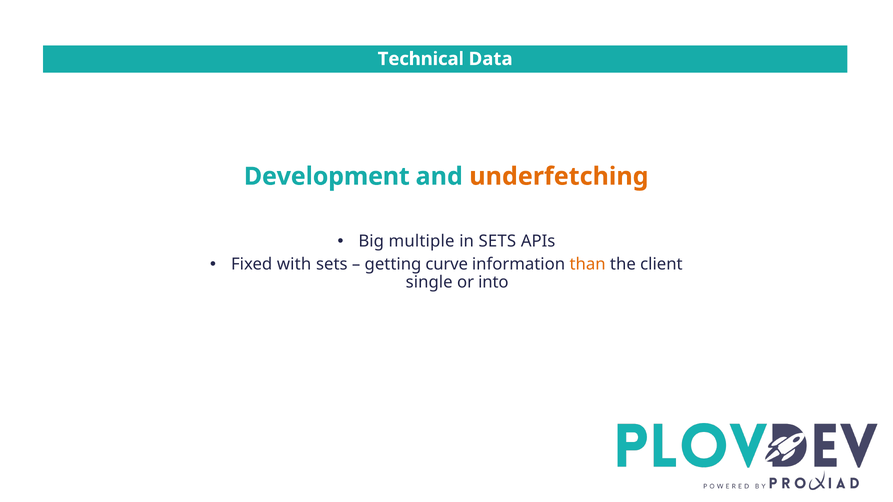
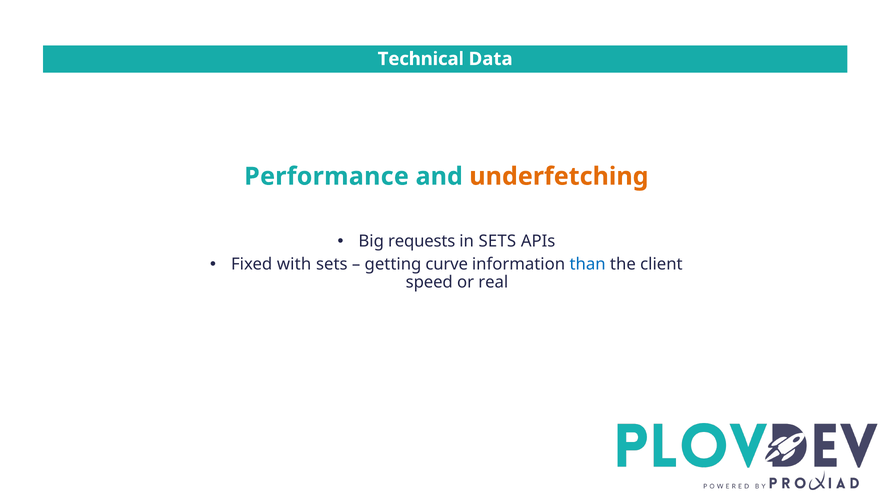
Development: Development -> Performance
multiple: multiple -> requests
than colour: orange -> blue
single: single -> speed
into: into -> real
